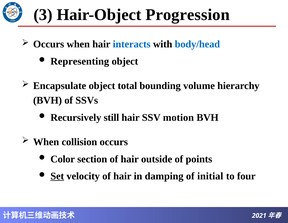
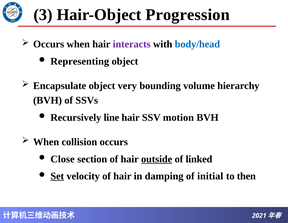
interacts colour: blue -> purple
total: total -> very
still: still -> line
Color: Color -> Close
outside underline: none -> present
points: points -> linked
four: four -> then
